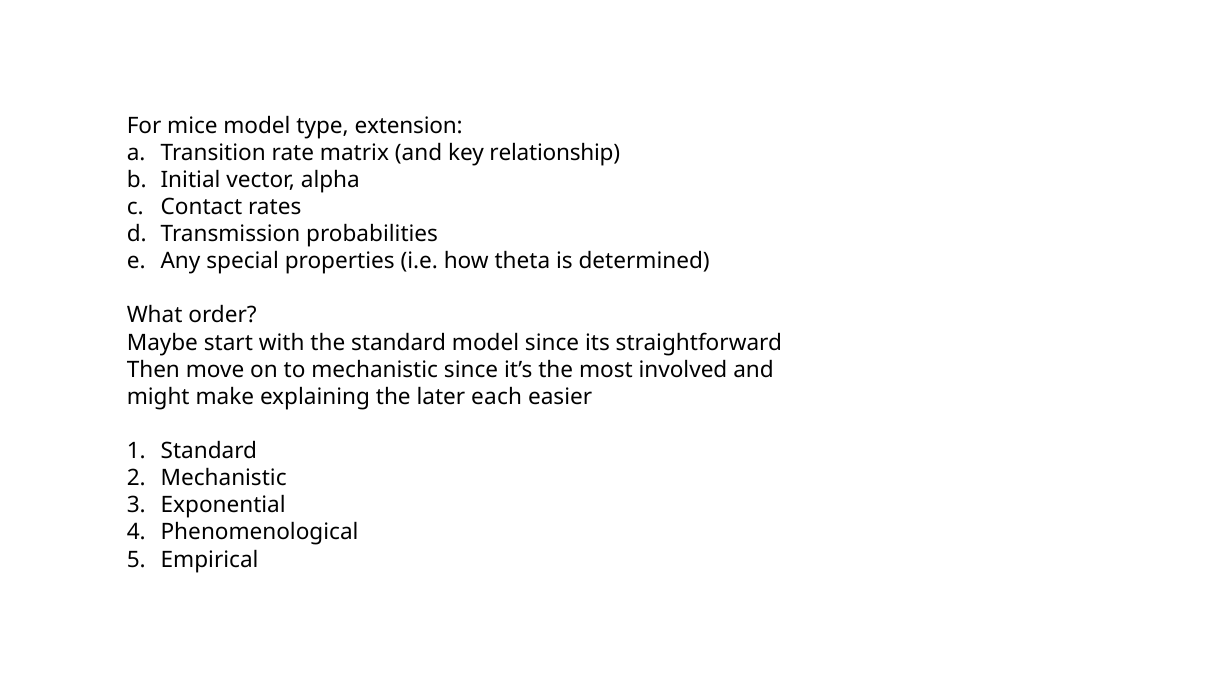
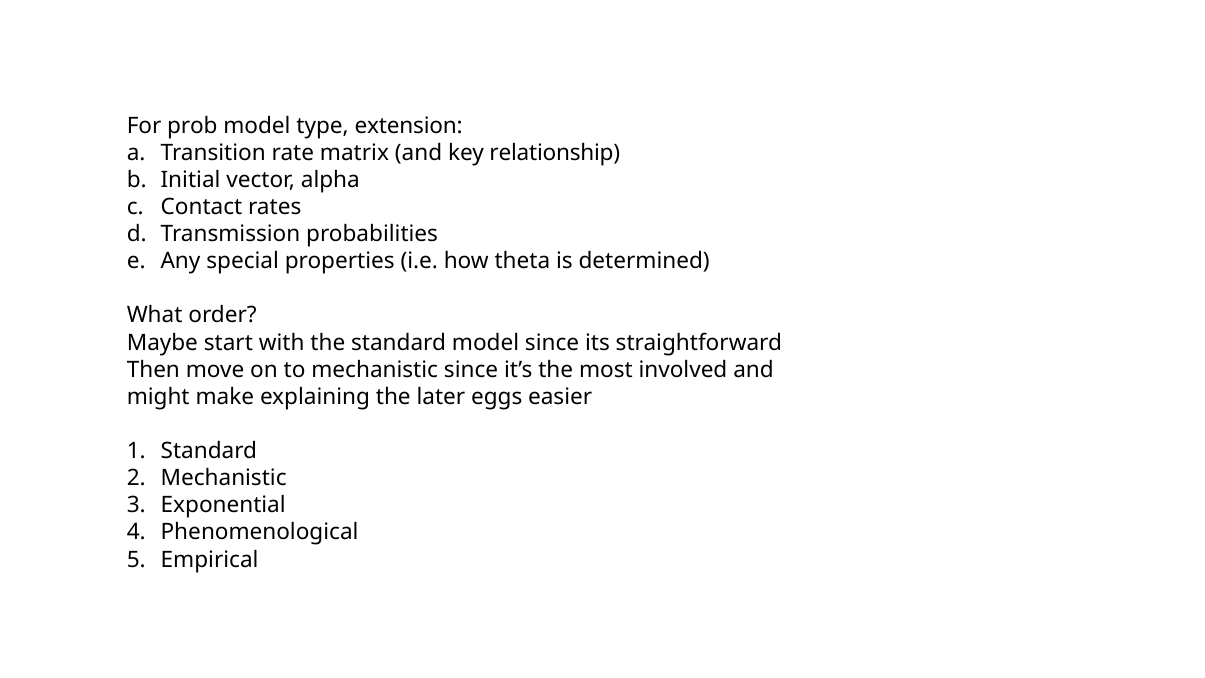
mice: mice -> prob
each: each -> eggs
